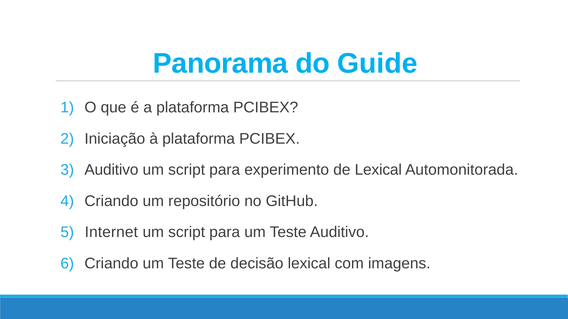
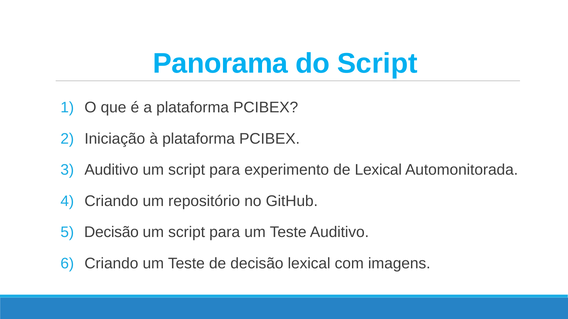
do Guide: Guide -> Script
Internet at (111, 233): Internet -> Decisão
